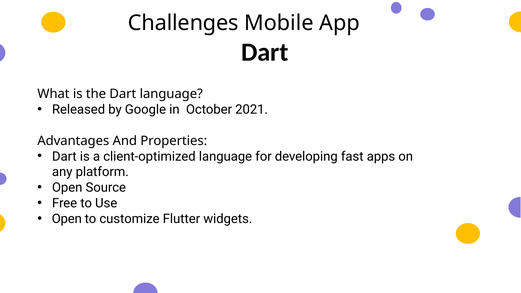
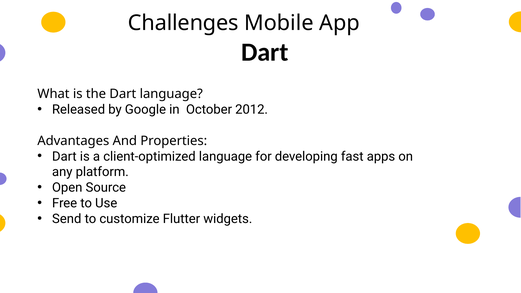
2021: 2021 -> 2012
Open at (67, 219): Open -> Send
